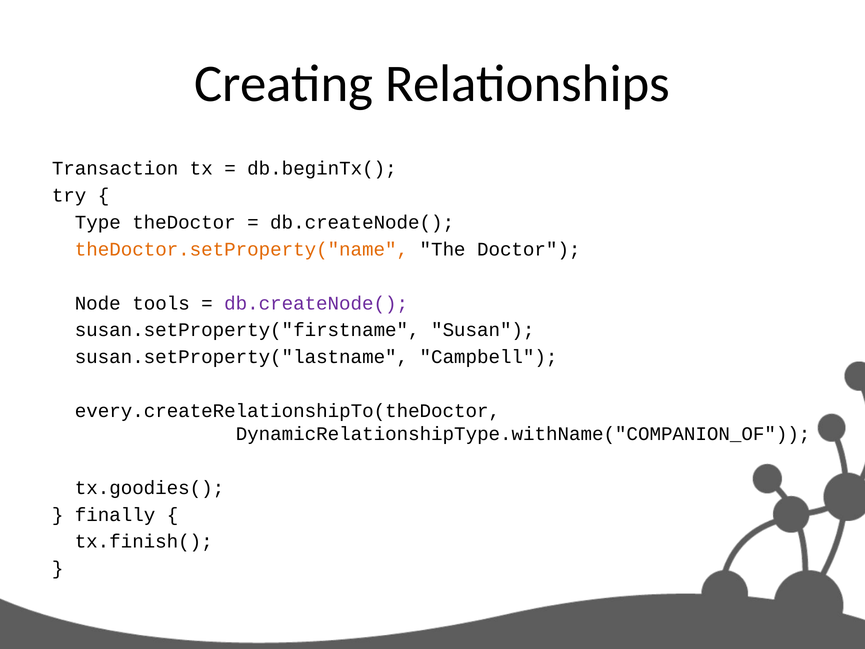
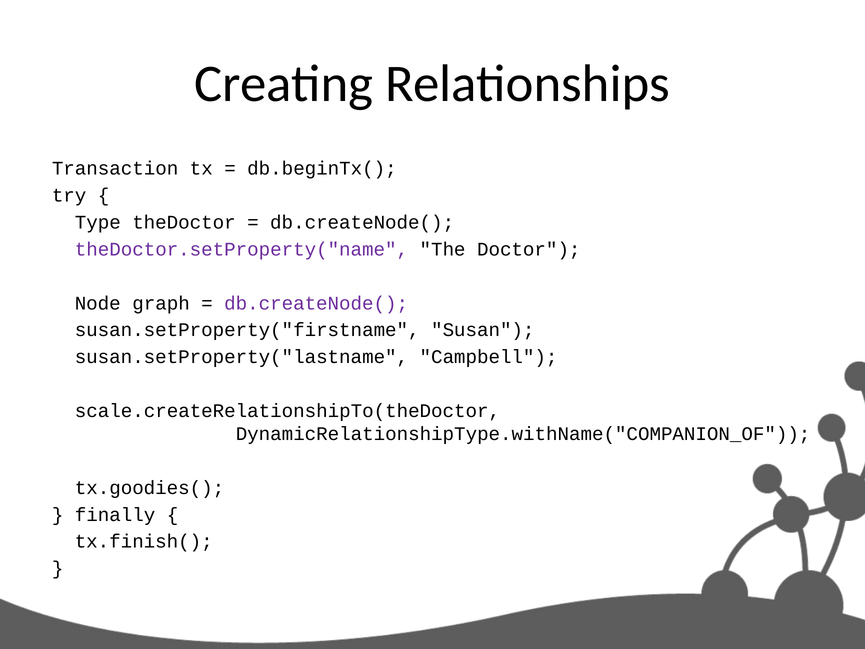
theDoctor.setProperty("name colour: orange -> purple
tools: tools -> graph
every.createRelationshipTo(theDoctor: every.createRelationshipTo(theDoctor -> scale.createRelationshipTo(theDoctor
